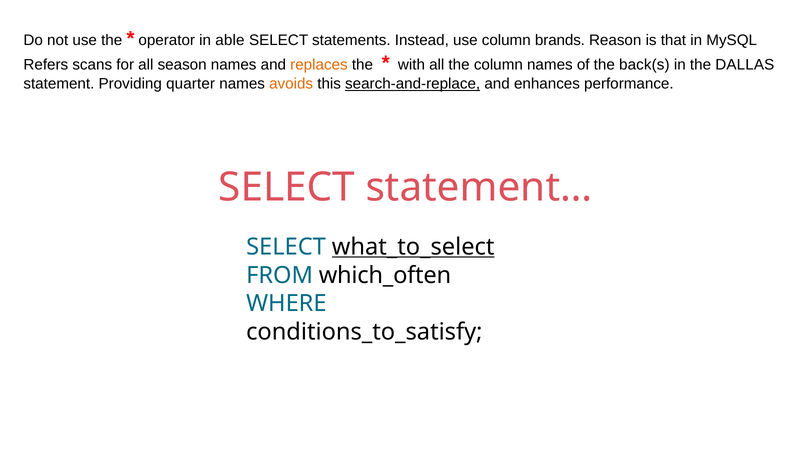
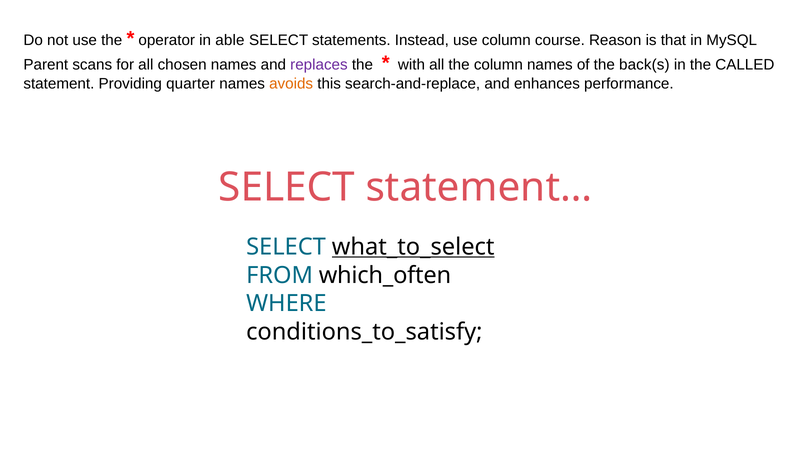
brands: brands -> course
Refers: Refers -> Parent
season: season -> chosen
replaces colour: orange -> purple
DALLAS: DALLAS -> CALLED
search-and-replace underline: present -> none
